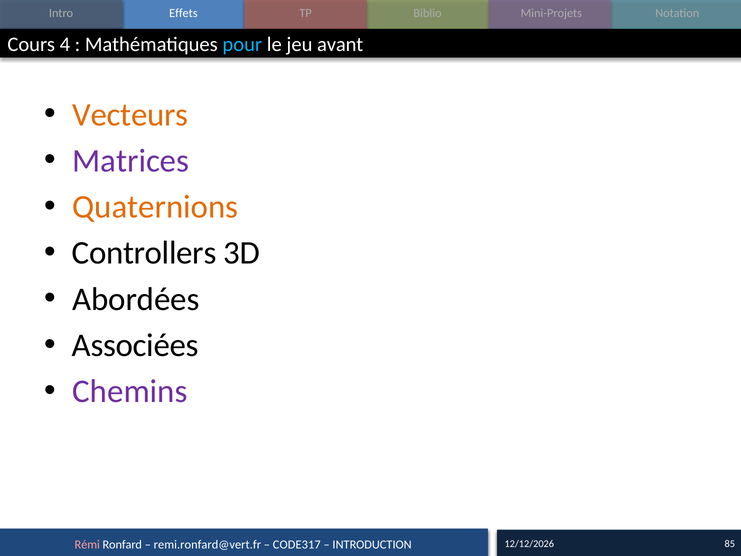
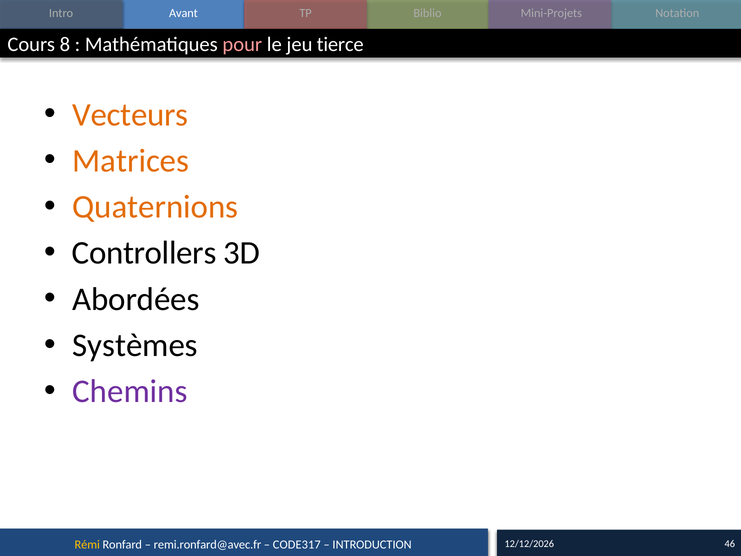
Effets: Effets -> Avant
4: 4 -> 8
pour colour: light blue -> pink
avant: avant -> tierce
Matrices colour: purple -> orange
Associées: Associées -> Systèmes
Rémi colour: pink -> yellow
remi.ronfard@vert.fr: remi.ronfard@vert.fr -> remi.ronfard@avec.fr
85: 85 -> 46
